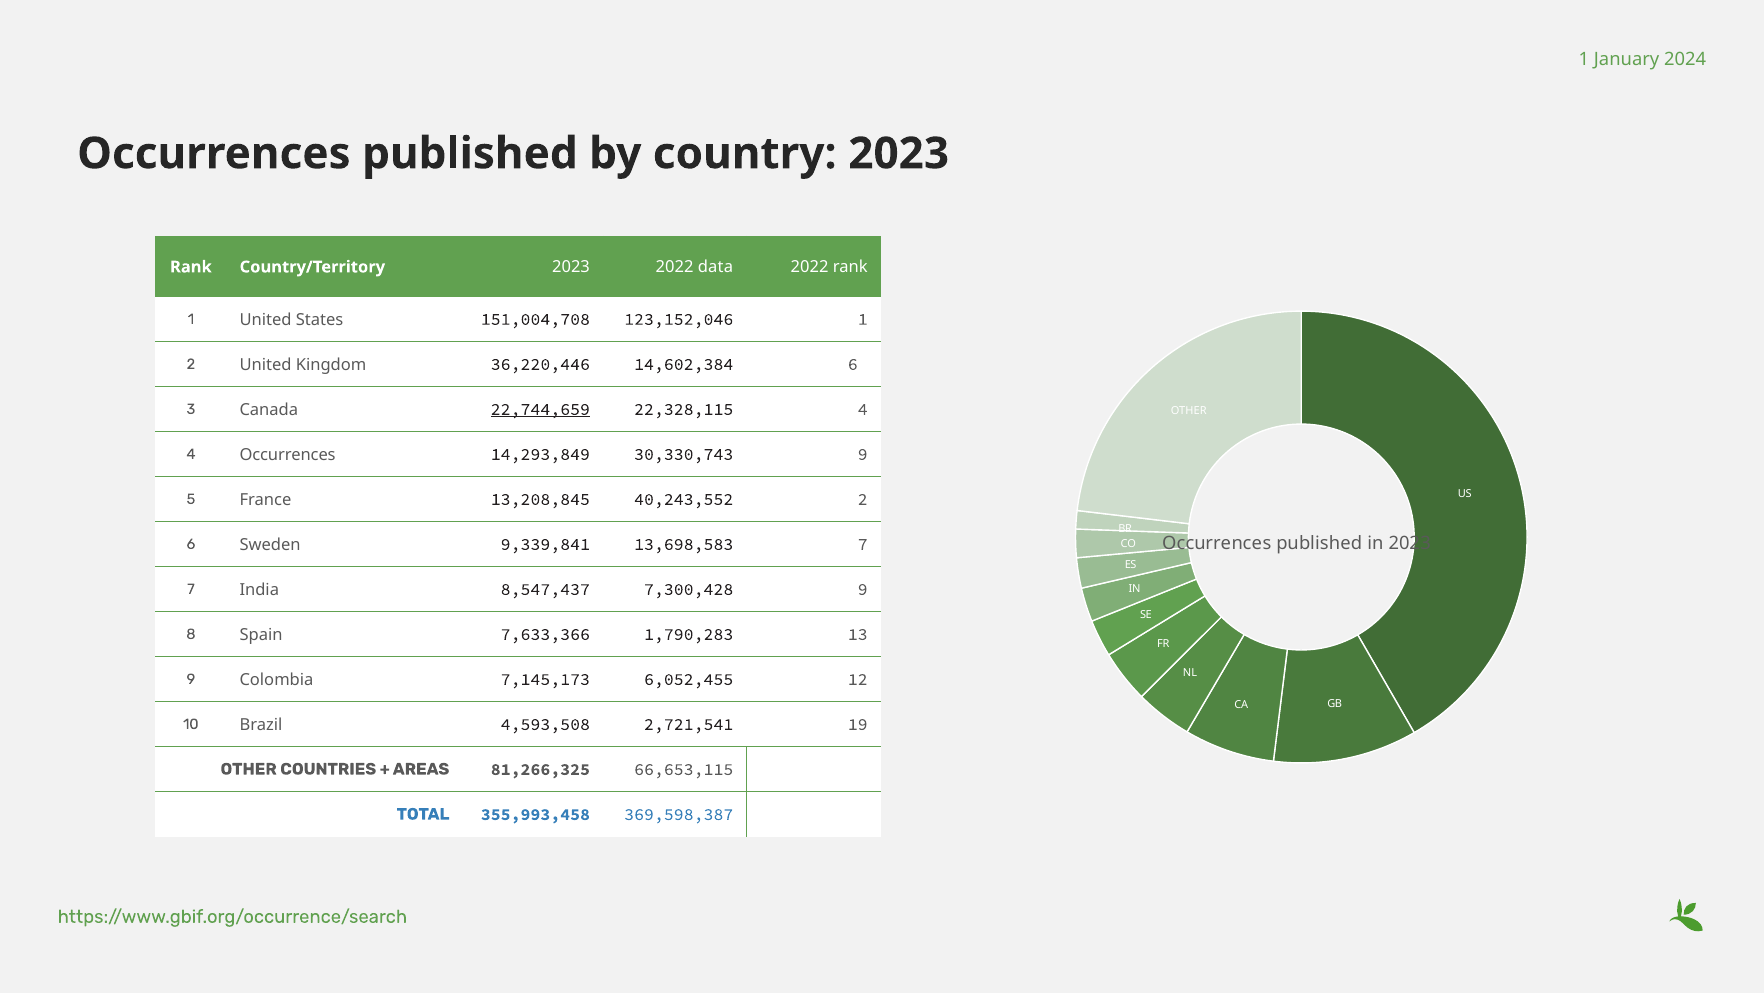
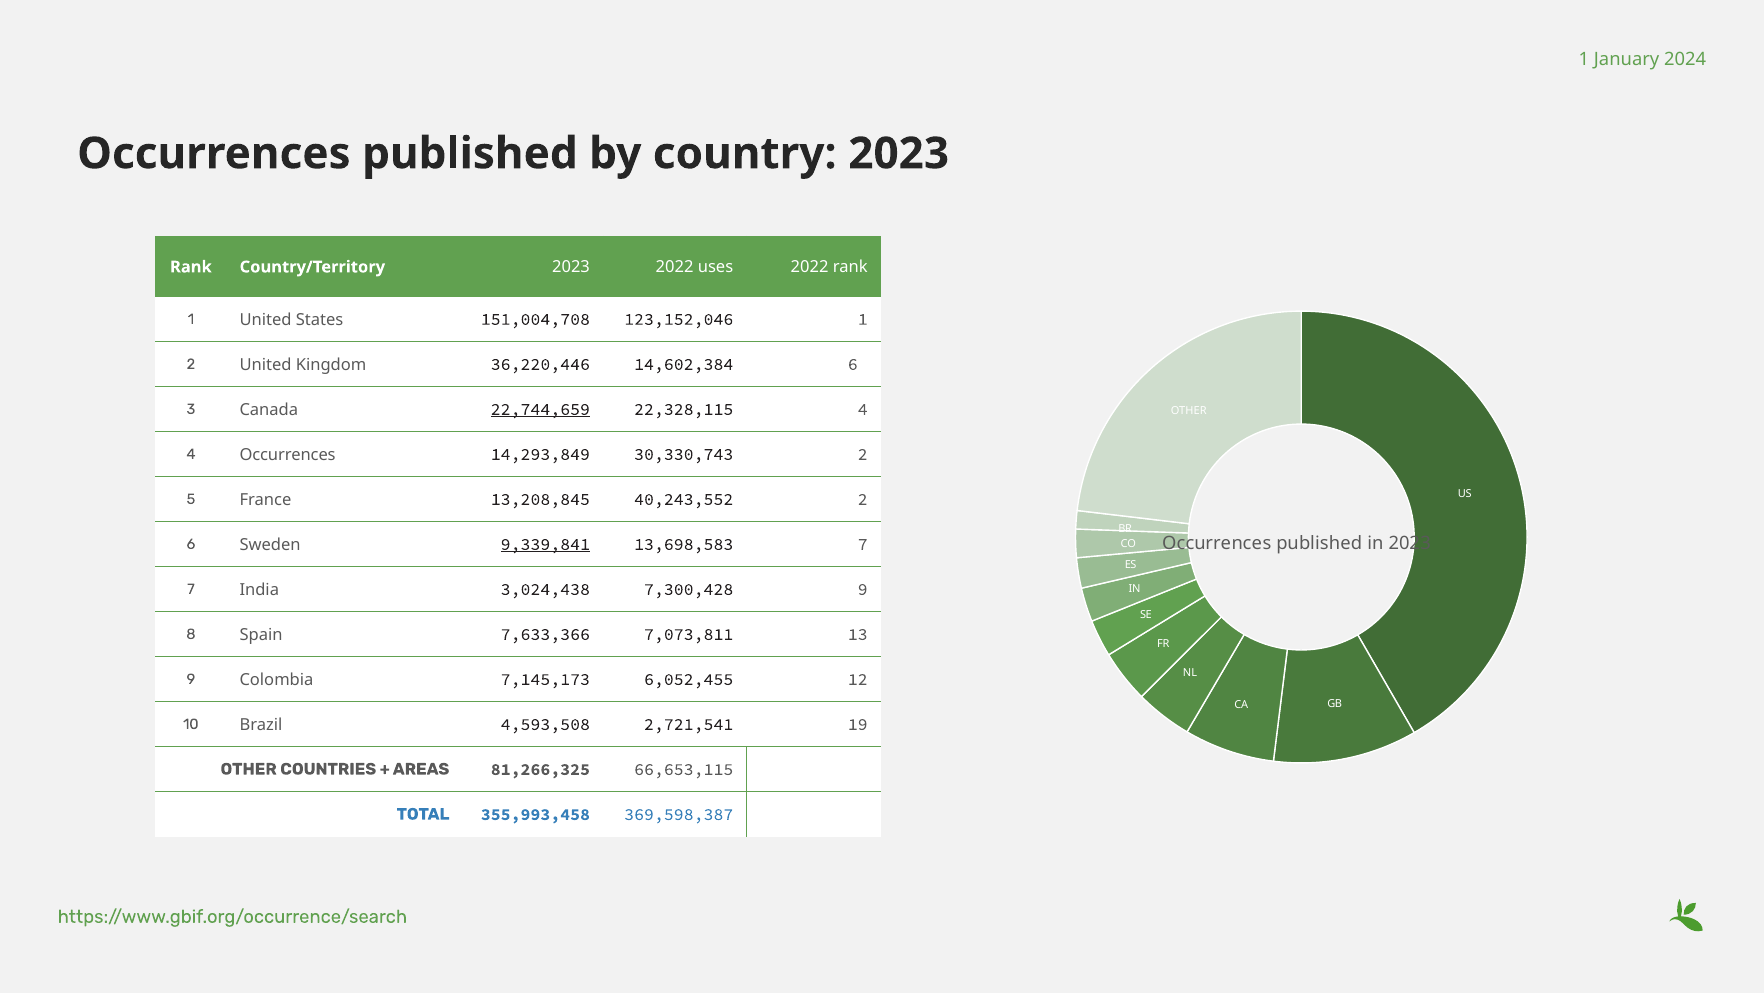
data: data -> uses
30,330,743 9: 9 -> 2
9,339,841 underline: none -> present
8,547,437: 8,547,437 -> 3,024,438
1,790,283: 1,790,283 -> 7,073,811
